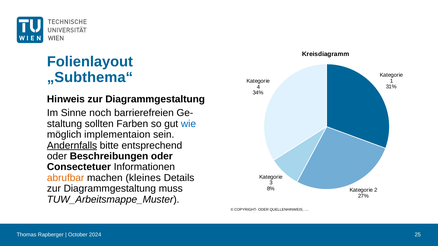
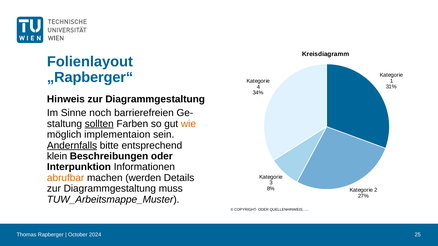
„Subthema“: „Subthema“ -> „Rapberger“
sollten underline: none -> present
wie colour: blue -> orange
oder at (57, 156): oder -> klein
Consectetuer: Consectetuer -> Interpunktion
kleines: kleines -> werden
